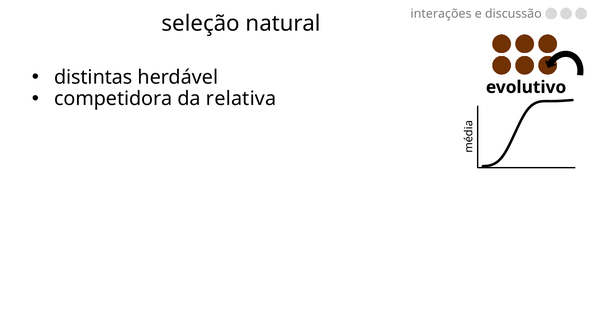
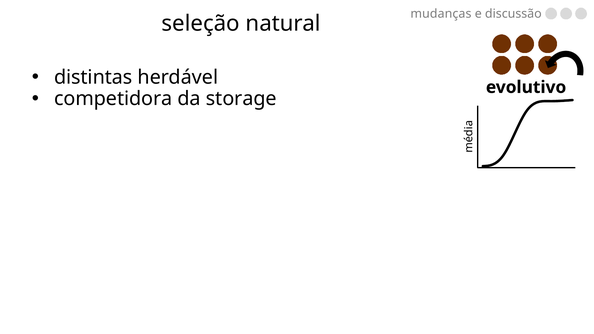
interações: interações -> mudanças
relativa: relativa -> storage
